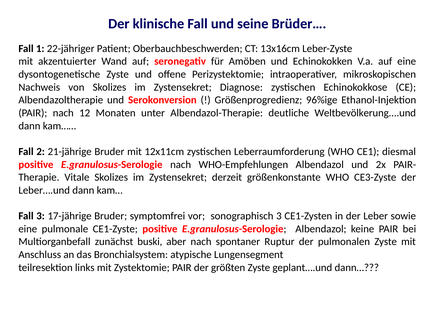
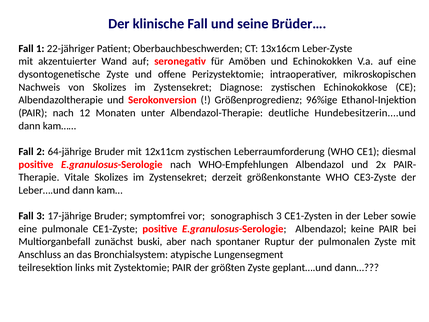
Weltbevölkerung....und: Weltbevölkerung....und -> Hundebesitzerin....und
21-jährige: 21-jährige -> 64-jährige
